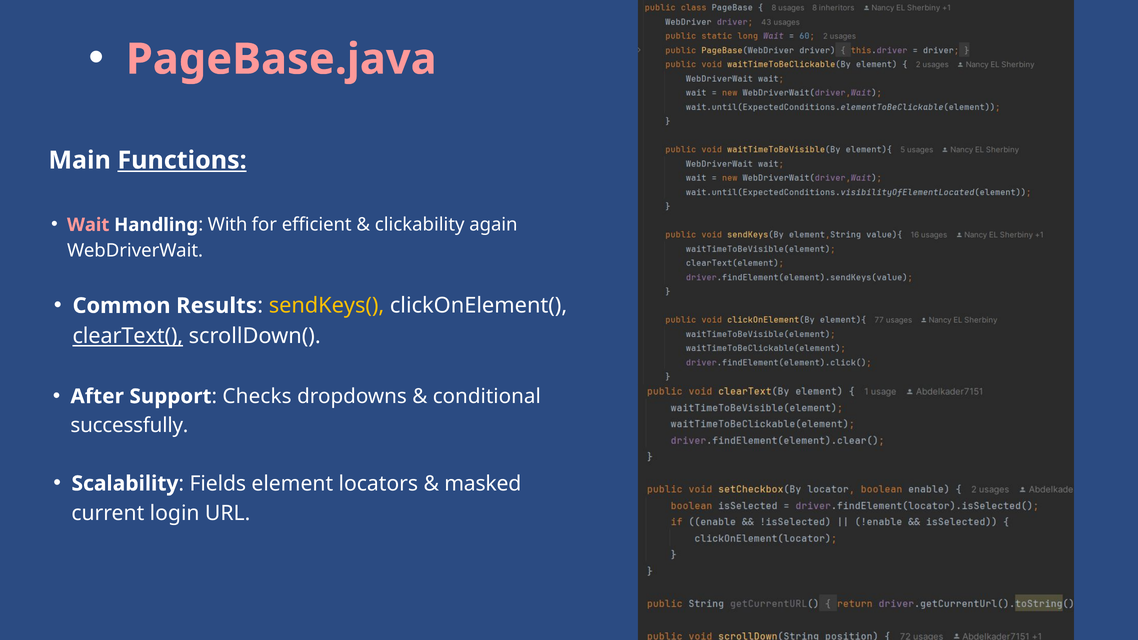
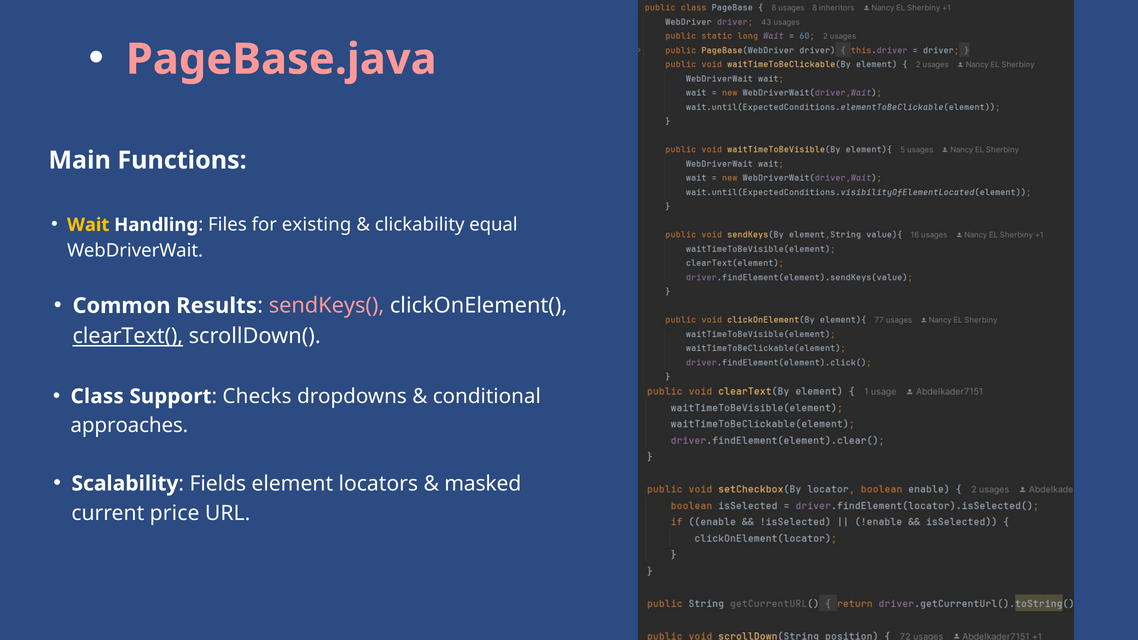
Functions underline: present -> none
Wait colour: pink -> yellow
With: With -> Files
efficient: efficient -> existing
again: again -> equal
sendKeys( colour: yellow -> pink
After: After -> Class
successfully: successfully -> approaches
login: login -> price
